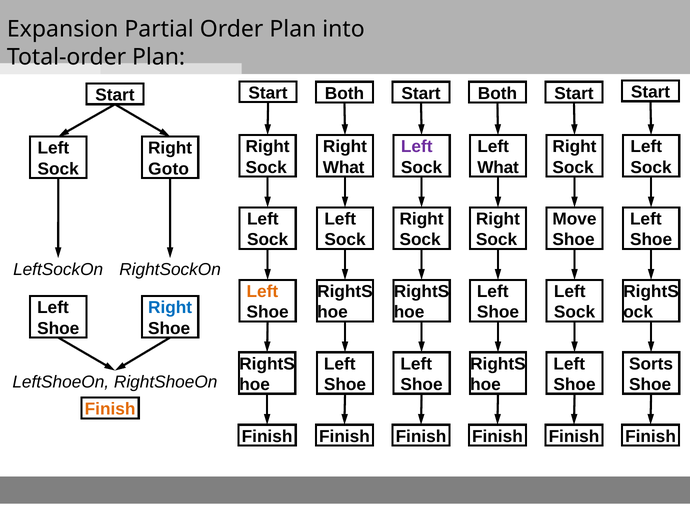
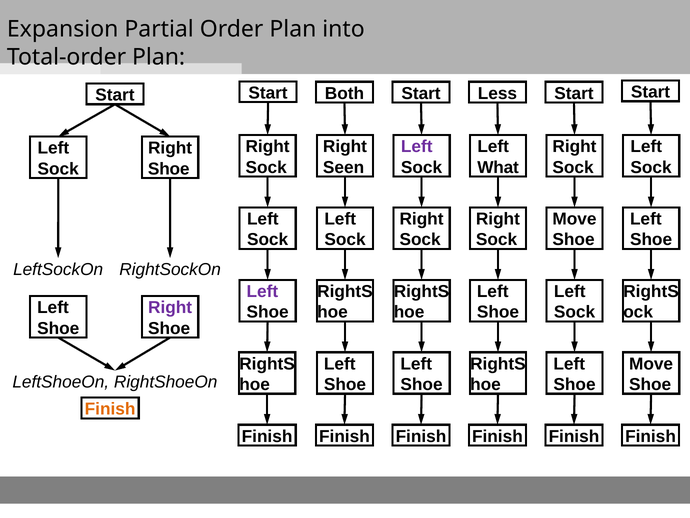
Both at (497, 93): Both -> Less
What at (344, 167): What -> Seen
Goto at (169, 169): Goto -> Shoe
Left at (262, 291) colour: orange -> purple
Right at (170, 307) colour: blue -> purple
Sorts at (651, 364): Sorts -> Move
